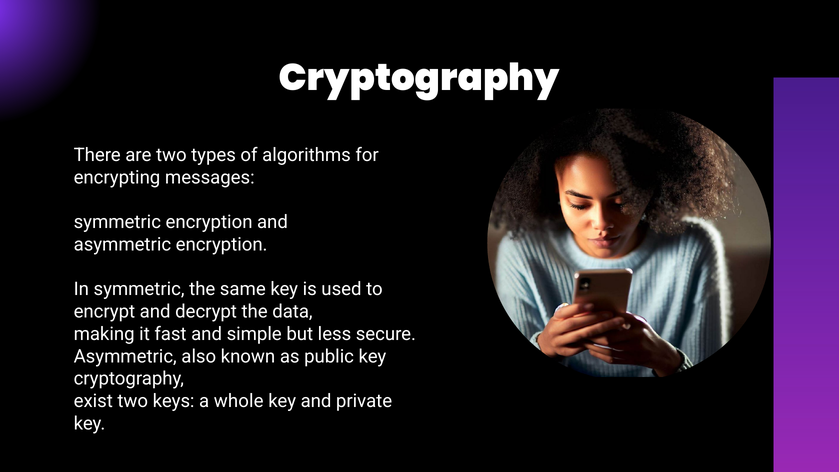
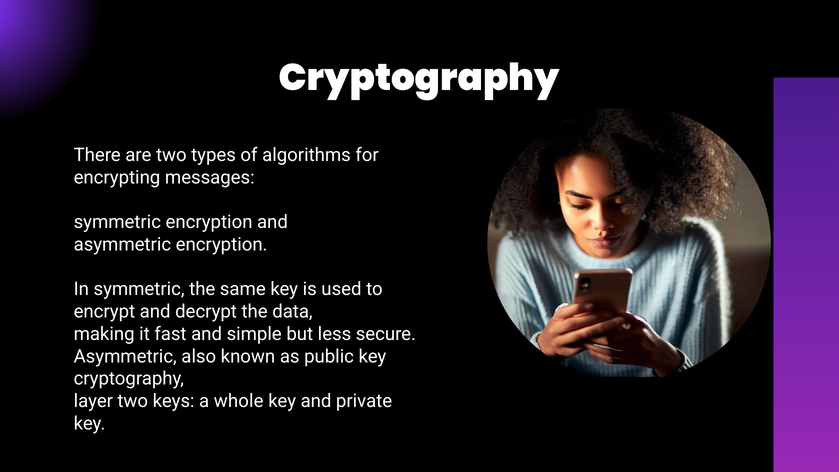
exist: exist -> layer
